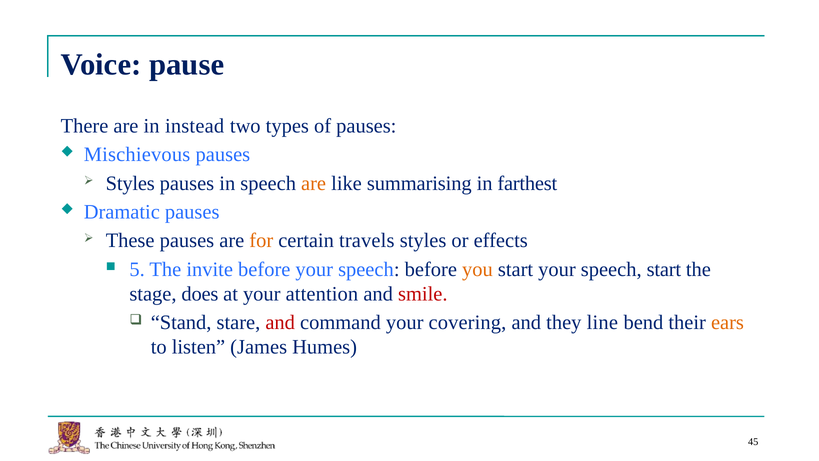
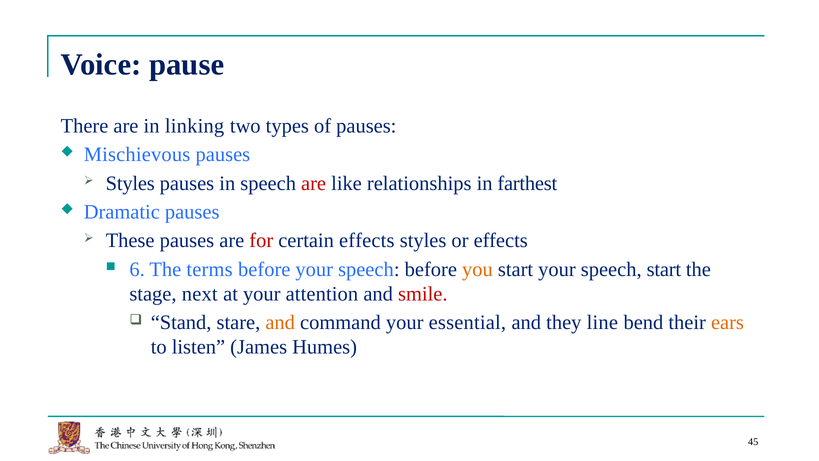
instead: instead -> linking
are at (314, 183) colour: orange -> red
summarising: summarising -> relationships
for colour: orange -> red
certain travels: travels -> effects
5: 5 -> 6
invite: invite -> terms
does: does -> next
and at (280, 322) colour: red -> orange
covering: covering -> essential
